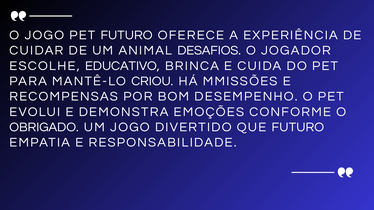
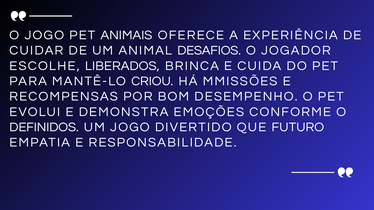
PET FUTURO: FUTURO -> ANIMAIS
EDUCATIVO: EDUCATIVO -> LIBERADOS
OBRIGADO: OBRIGADO -> DEFINIDOS
